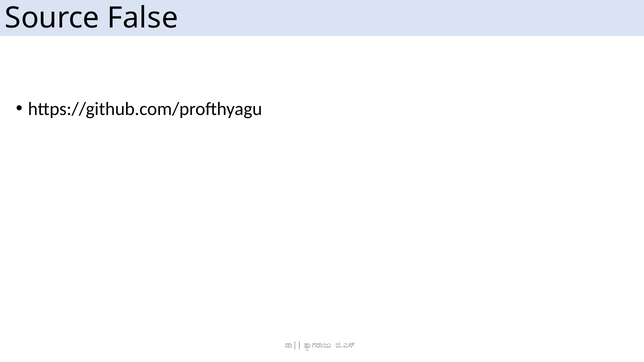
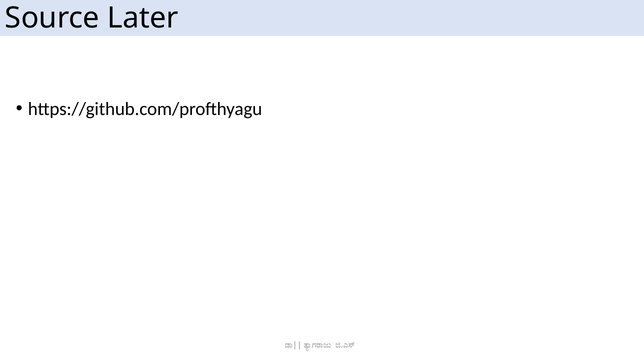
False: False -> Later
